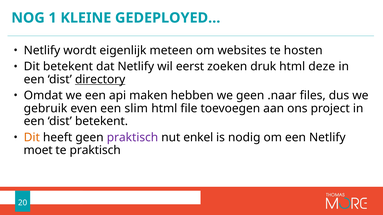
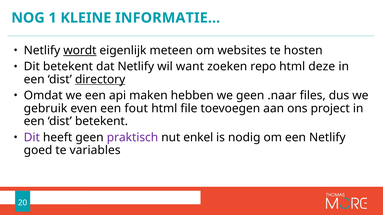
GEDEPLOYED…: GEDEPLOYED… -> INFORMATIE…
wordt underline: none -> present
eerst: eerst -> want
druk: druk -> repo
slim: slim -> fout
Dit at (32, 138) colour: orange -> purple
moet: moet -> goed
te praktisch: praktisch -> variables
